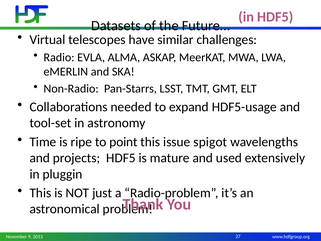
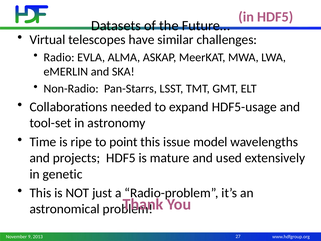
spigot: spigot -> model
pluggin: pluggin -> genetic
